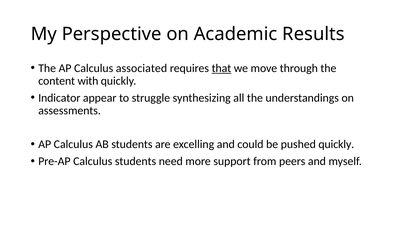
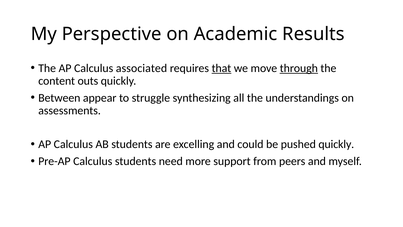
through underline: none -> present
with: with -> outs
Indicator: Indicator -> Between
